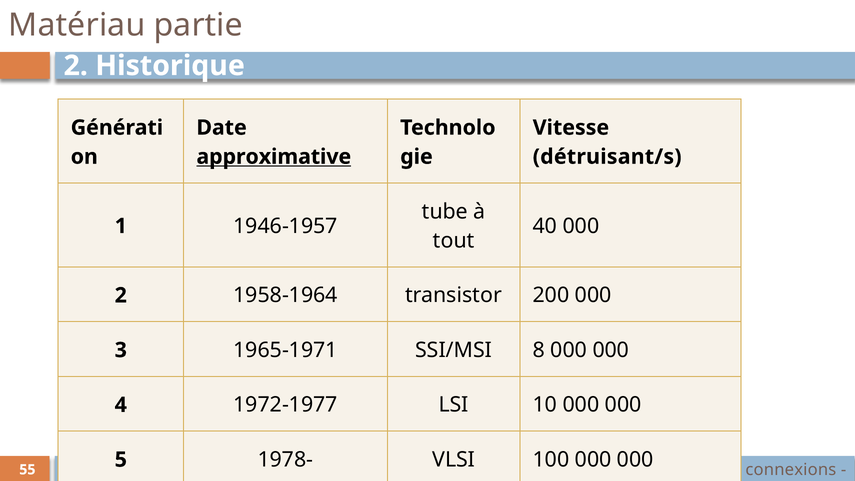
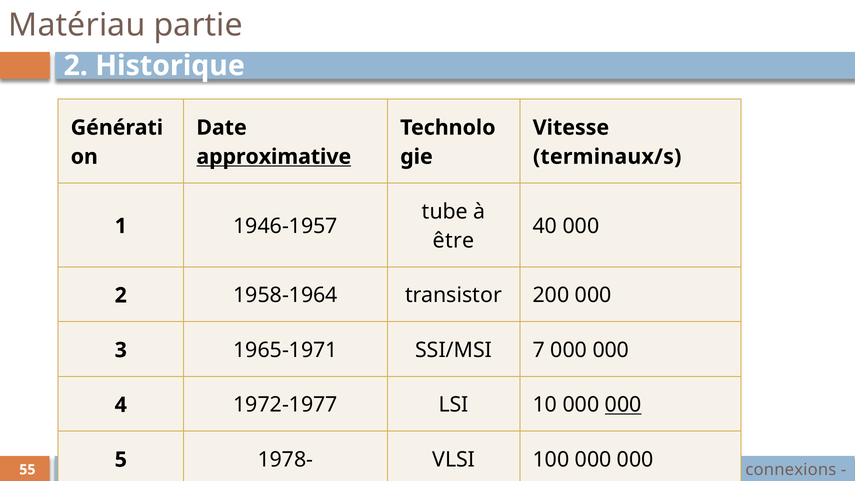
détruisant/s: détruisant/s -> terminaux/s
tout: tout -> être
8: 8 -> 7
000 at (623, 405) underline: none -> present
